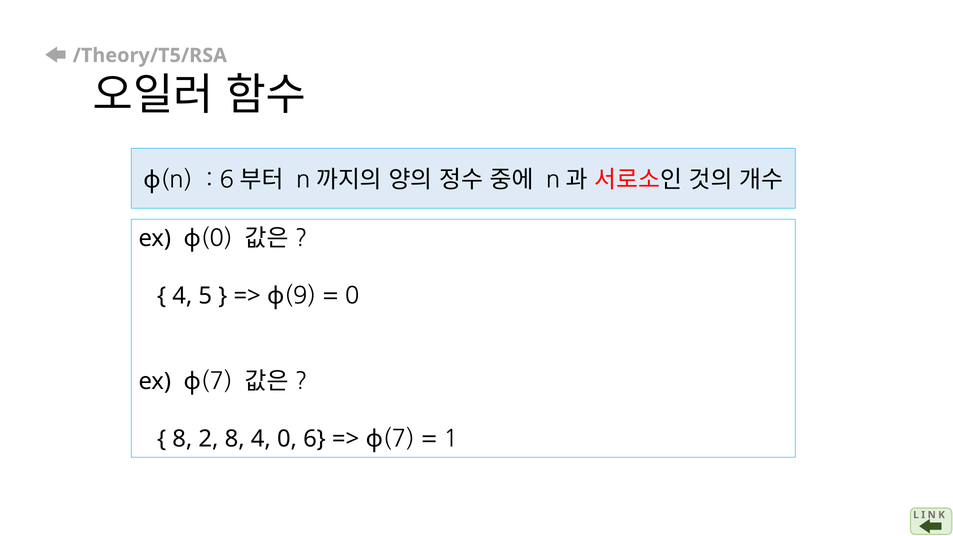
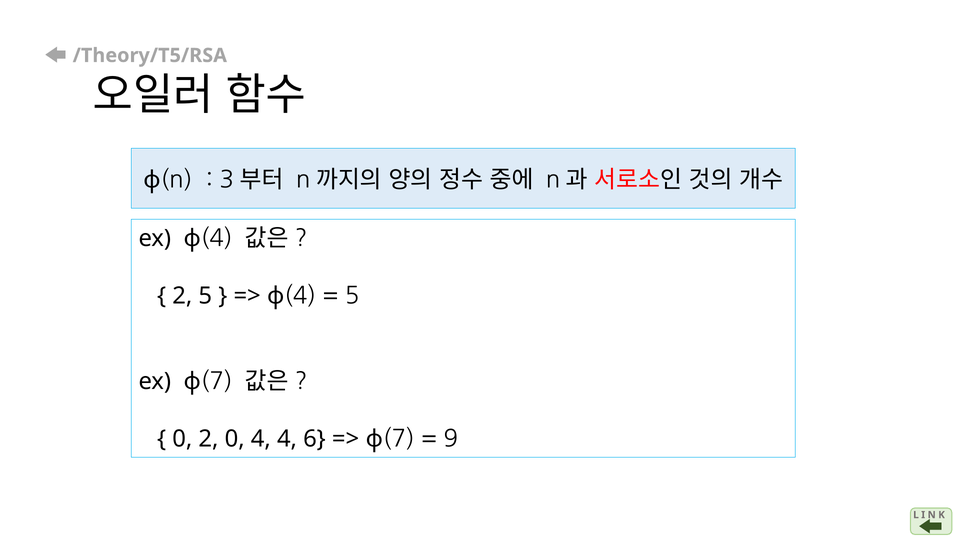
6 at (227, 180): 6 -> 3
ex 0: 0 -> 4
4 at (182, 296): 4 -> 2
9 at (300, 296): 9 -> 4
0 at (352, 296): 0 -> 5
8 at (182, 439): 8 -> 0
2 8: 8 -> 0
4 0: 0 -> 4
1: 1 -> 9
